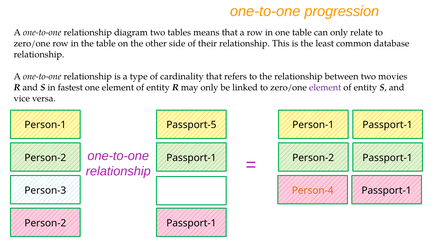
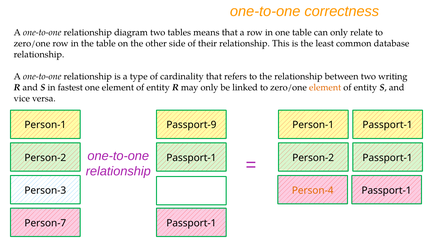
progression: progression -> correctness
movies: movies -> writing
element at (325, 87) colour: purple -> orange
Passport-5: Passport-5 -> Passport-9
Person-2 at (45, 223): Person-2 -> Person-7
